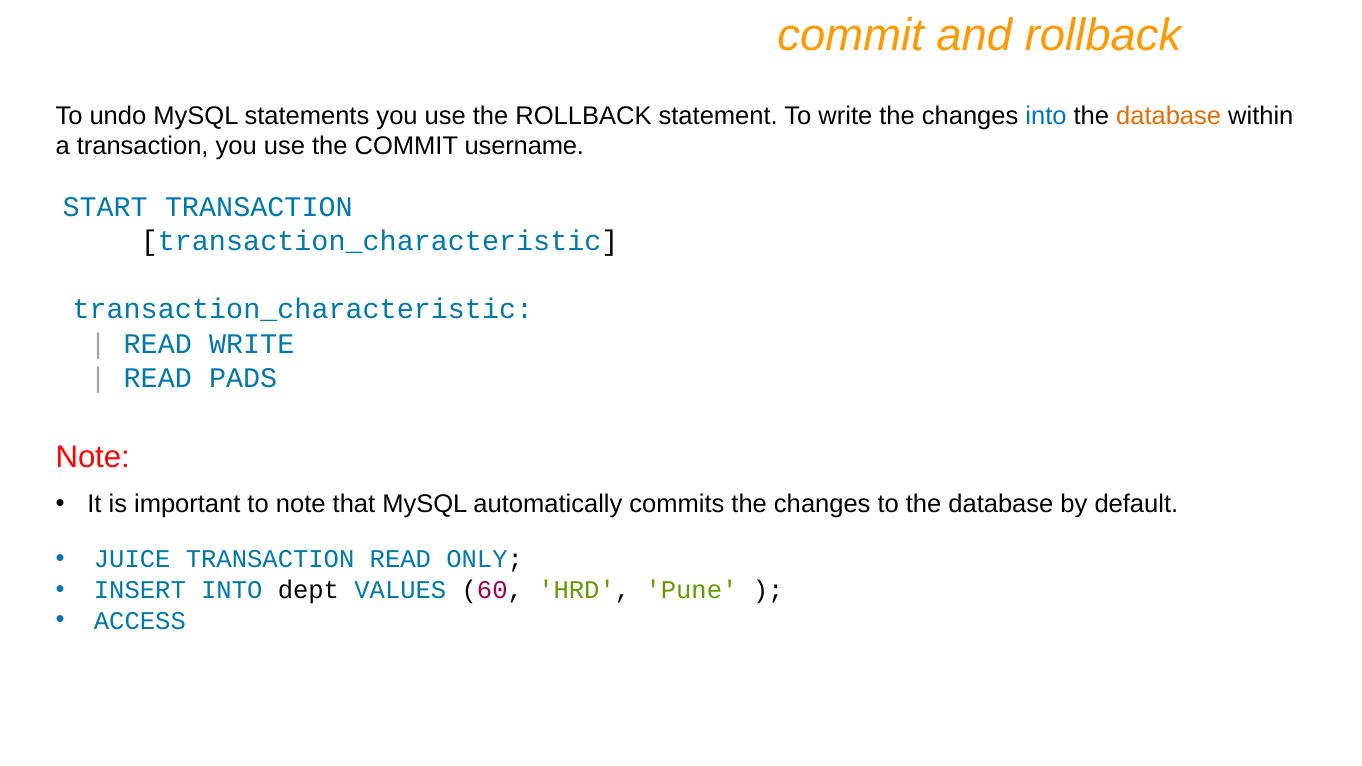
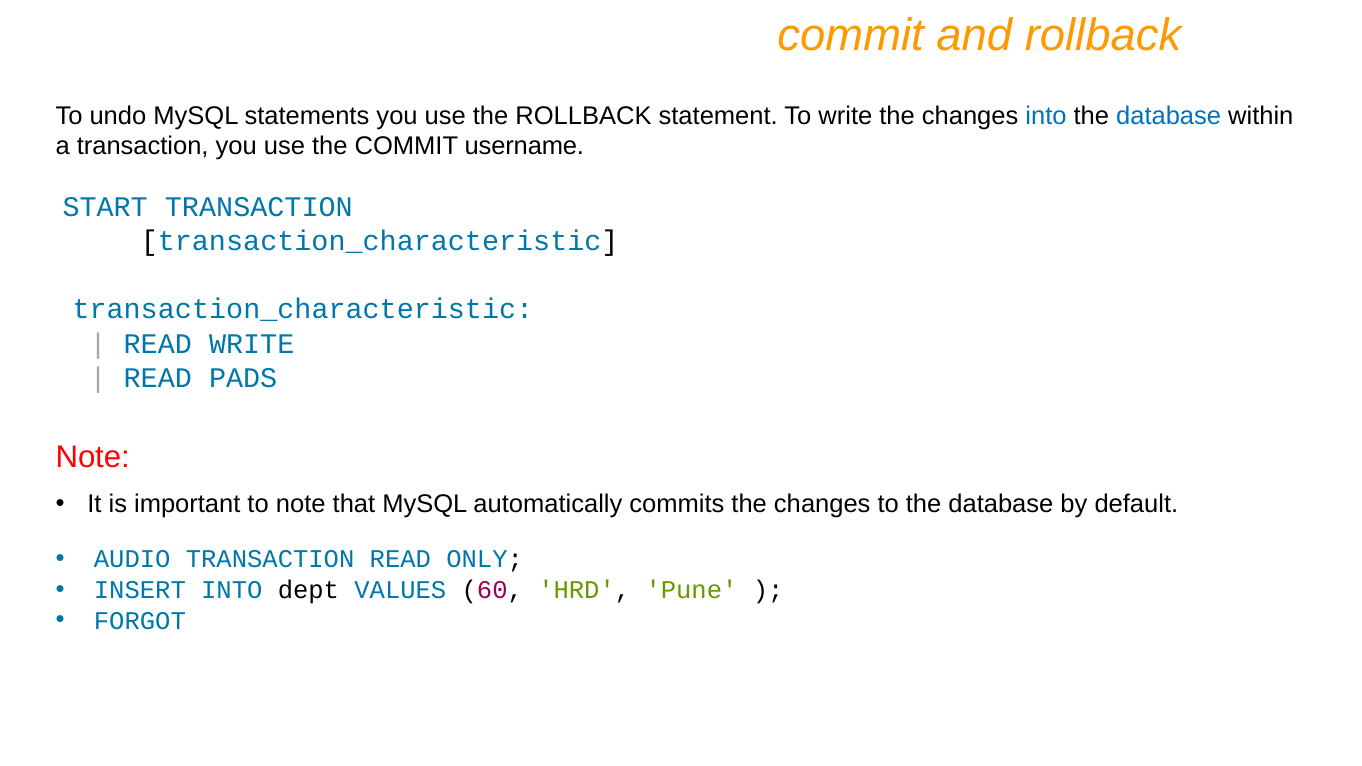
database at (1169, 116) colour: orange -> blue
JUICE: JUICE -> AUDIO
ACCESS: ACCESS -> FORGOT
